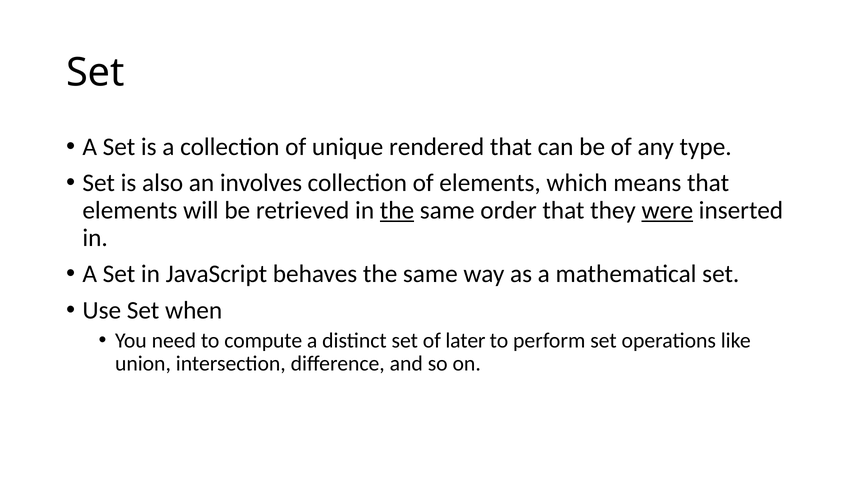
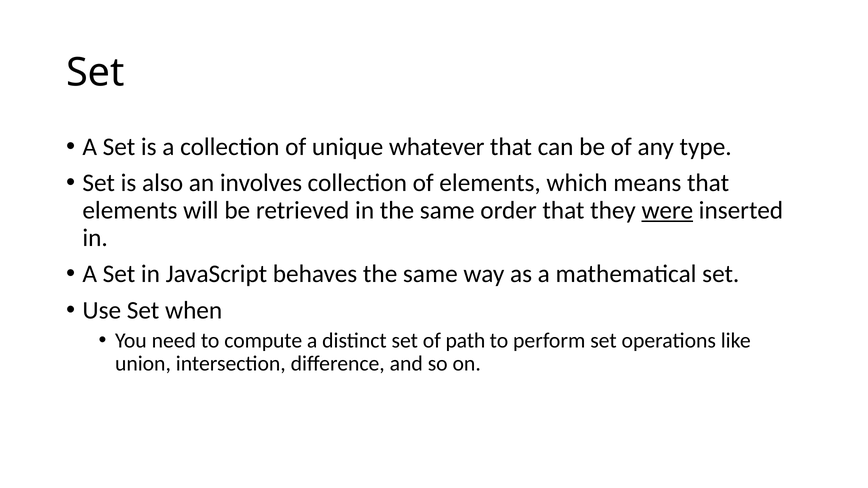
rendered: rendered -> whatever
the at (397, 210) underline: present -> none
later: later -> path
